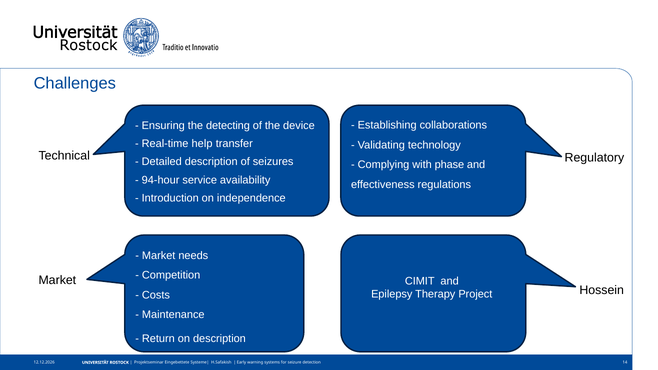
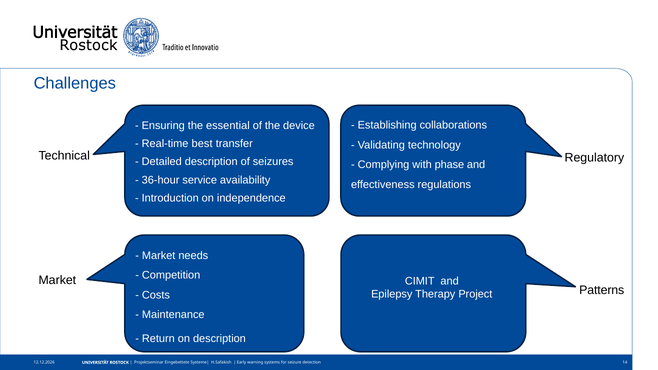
detecting: detecting -> essential
help: help -> best
94-hour: 94-hour -> 36-hour
Hossein: Hossein -> Patterns
